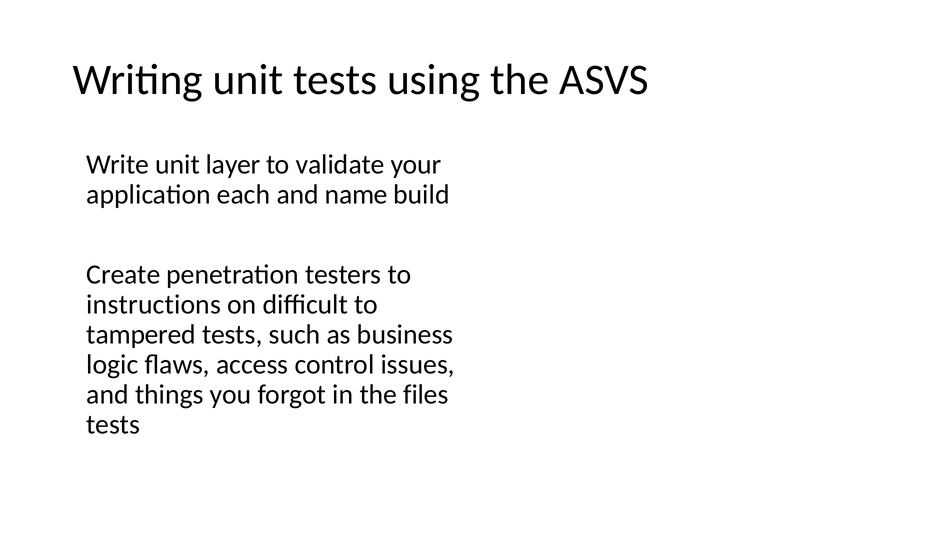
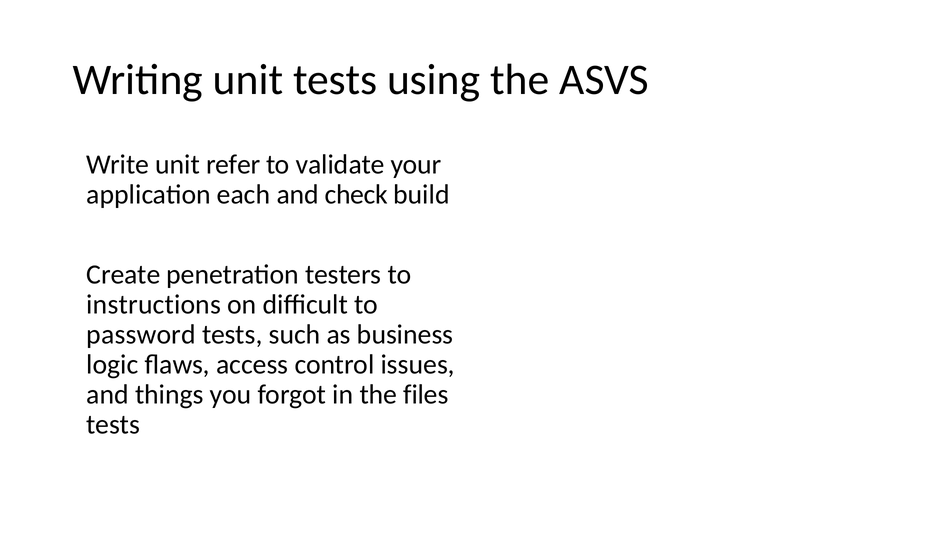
layer: layer -> refer
name: name -> check
tampered: tampered -> password
